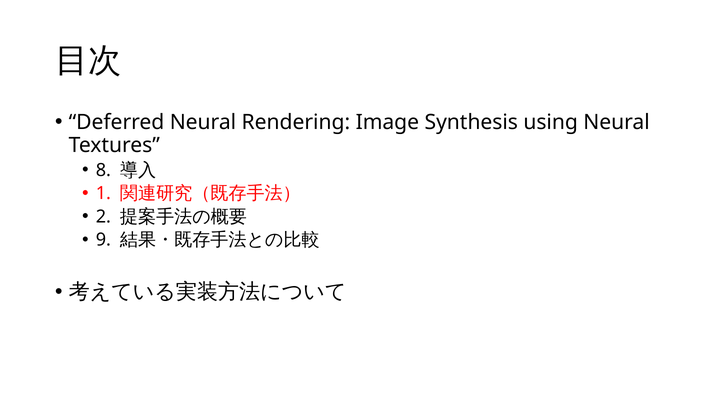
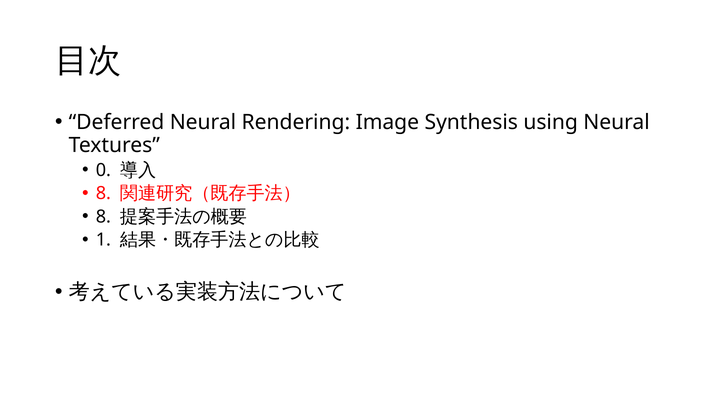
8: 8 -> 0
1 at (103, 193): 1 -> 8
2 at (103, 216): 2 -> 8
9: 9 -> 1
